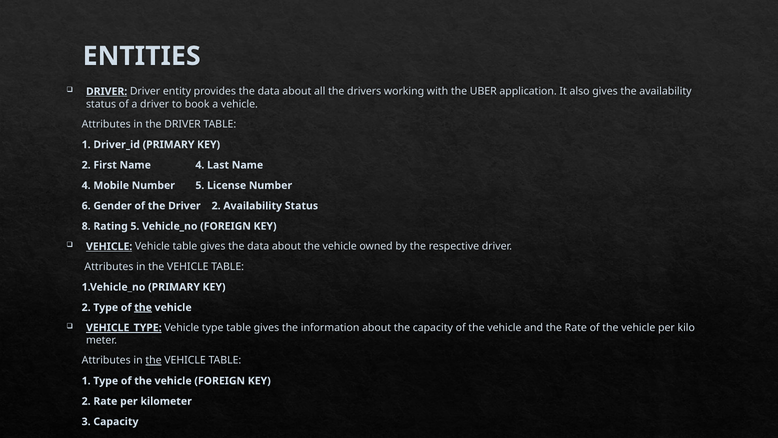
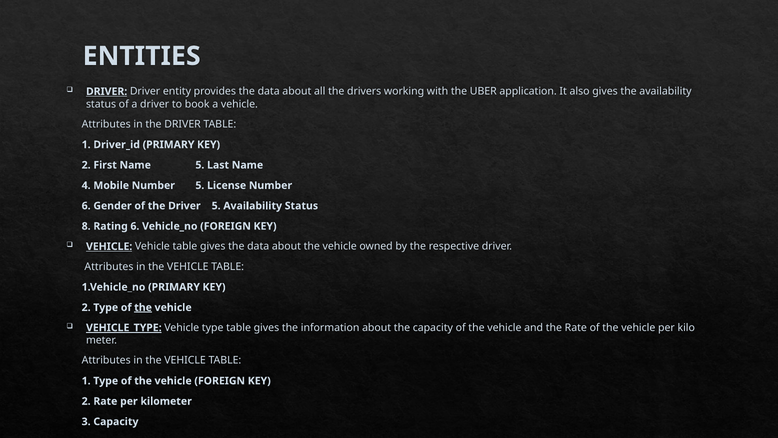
First Name 4: 4 -> 5
Driver 2: 2 -> 5
Rating 5: 5 -> 6
the at (153, 360) underline: present -> none
